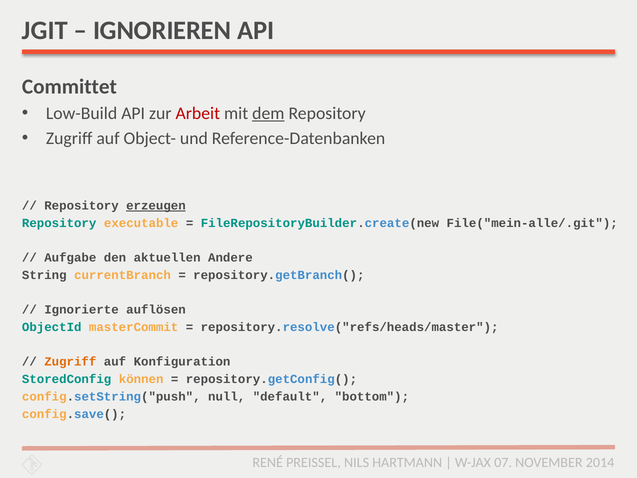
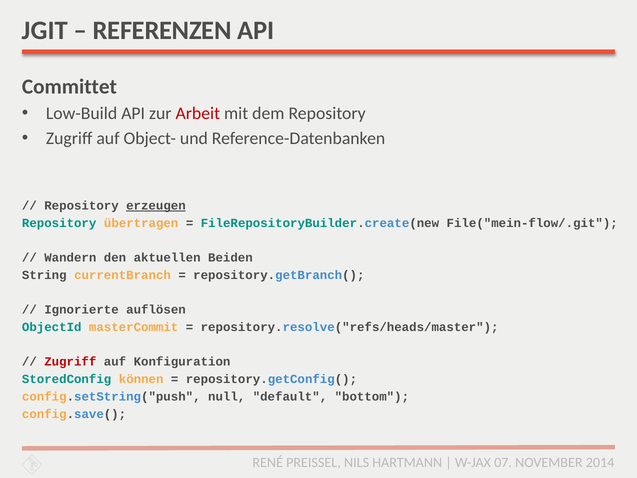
IGNORIEREN: IGNORIEREN -> REFERENZEN
dem underline: present -> none
executable: executable -> übertragen
File("mein-alle/.git: File("mein-alle/.git -> File("mein-flow/.git
Aufgabe: Aufgabe -> Wandern
Andere: Andere -> Beiden
Zugriff at (70, 362) colour: orange -> red
